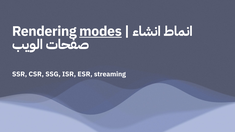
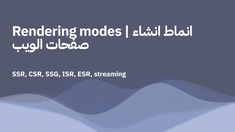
modes underline: present -> none
